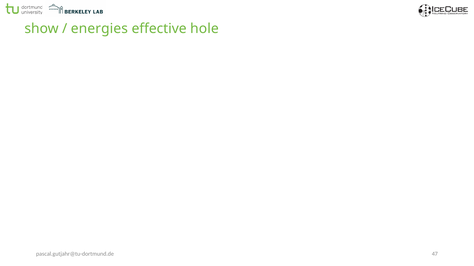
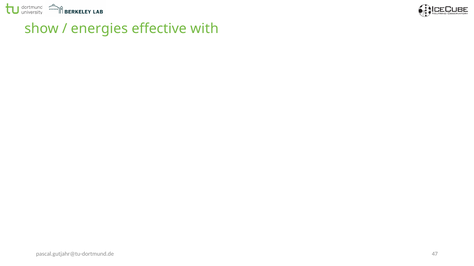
hole: hole -> with
